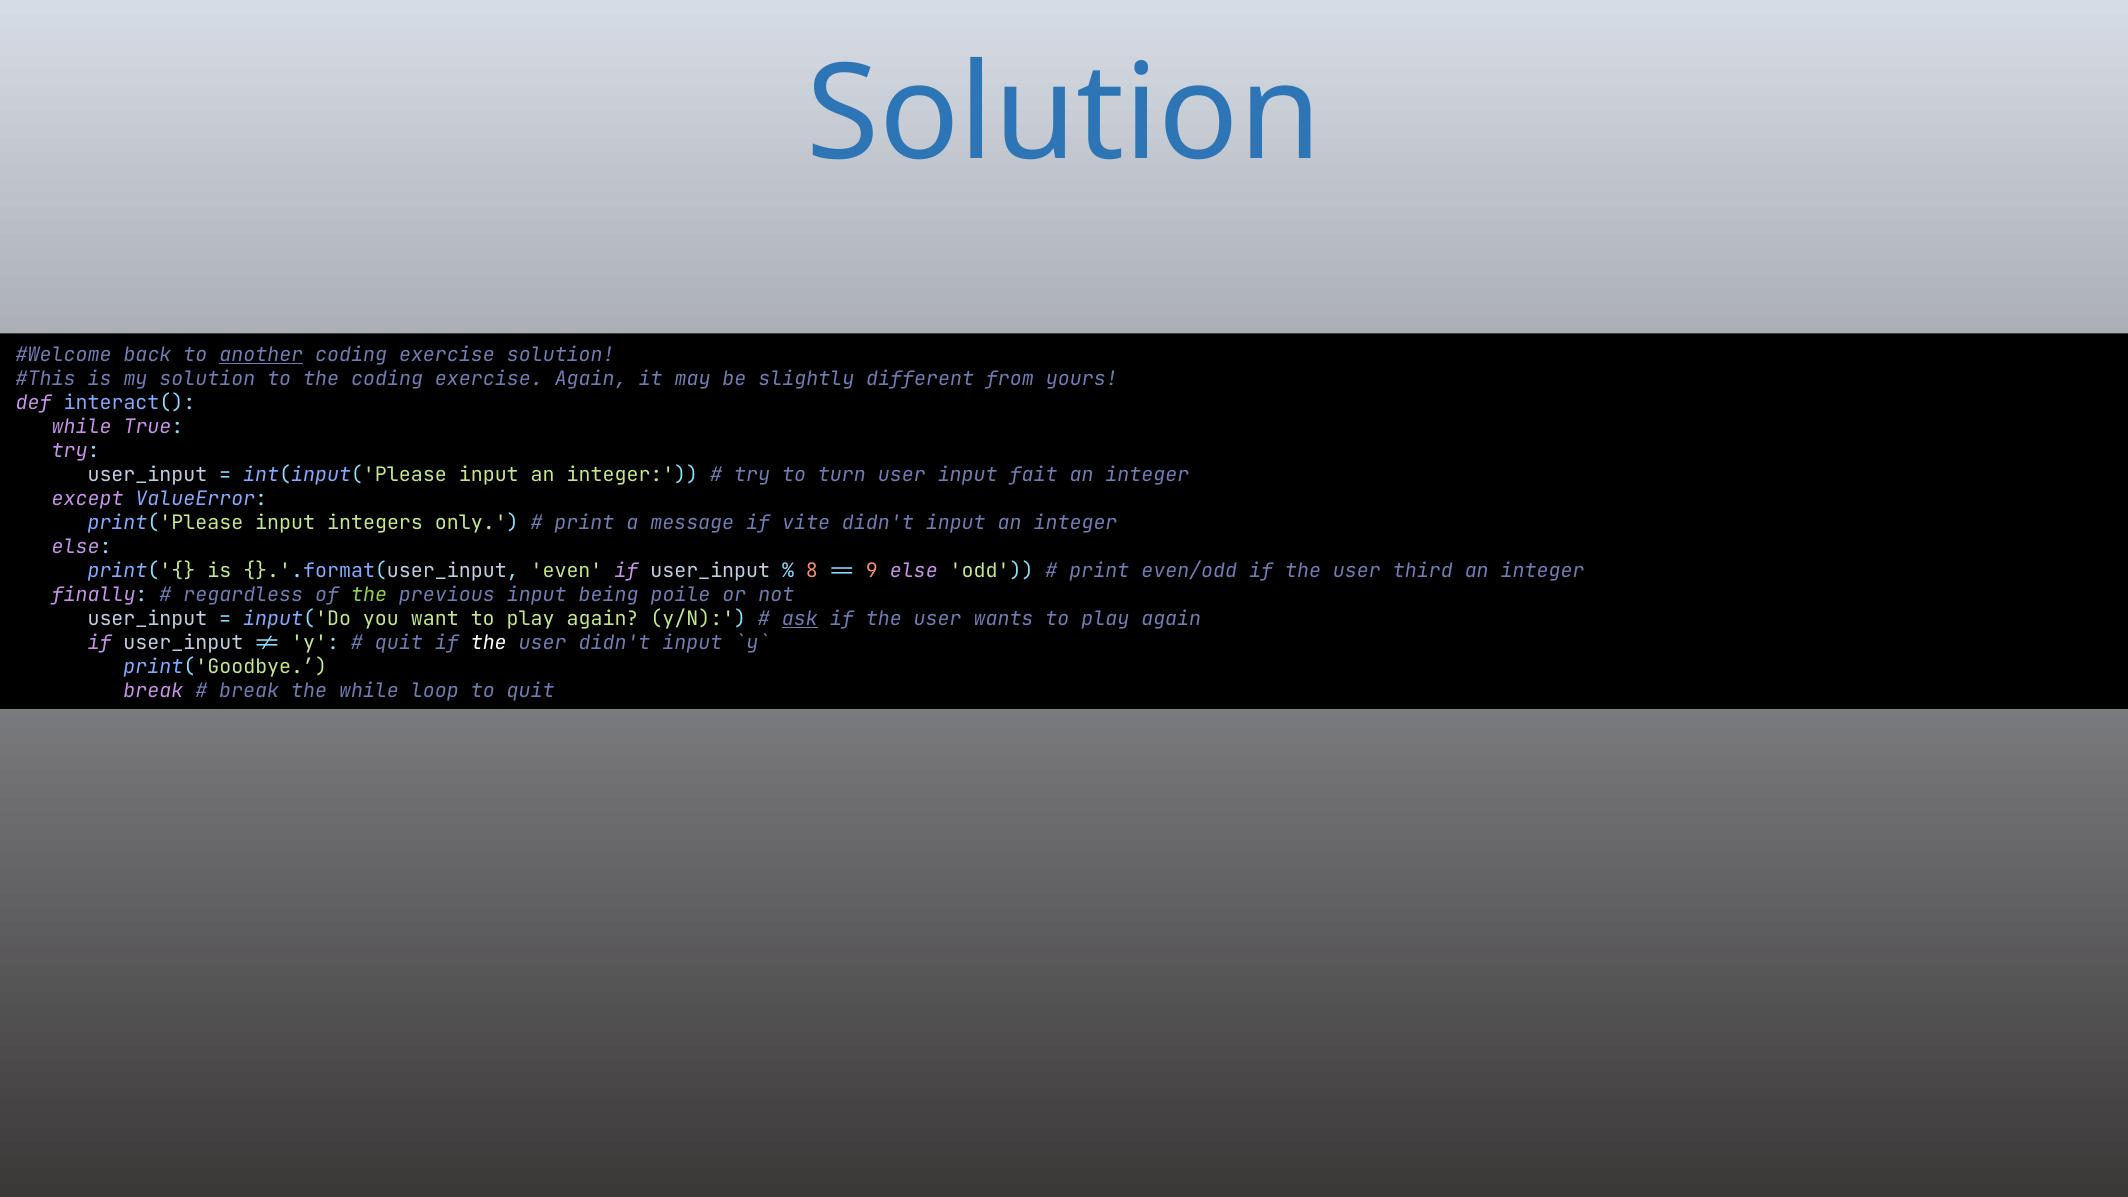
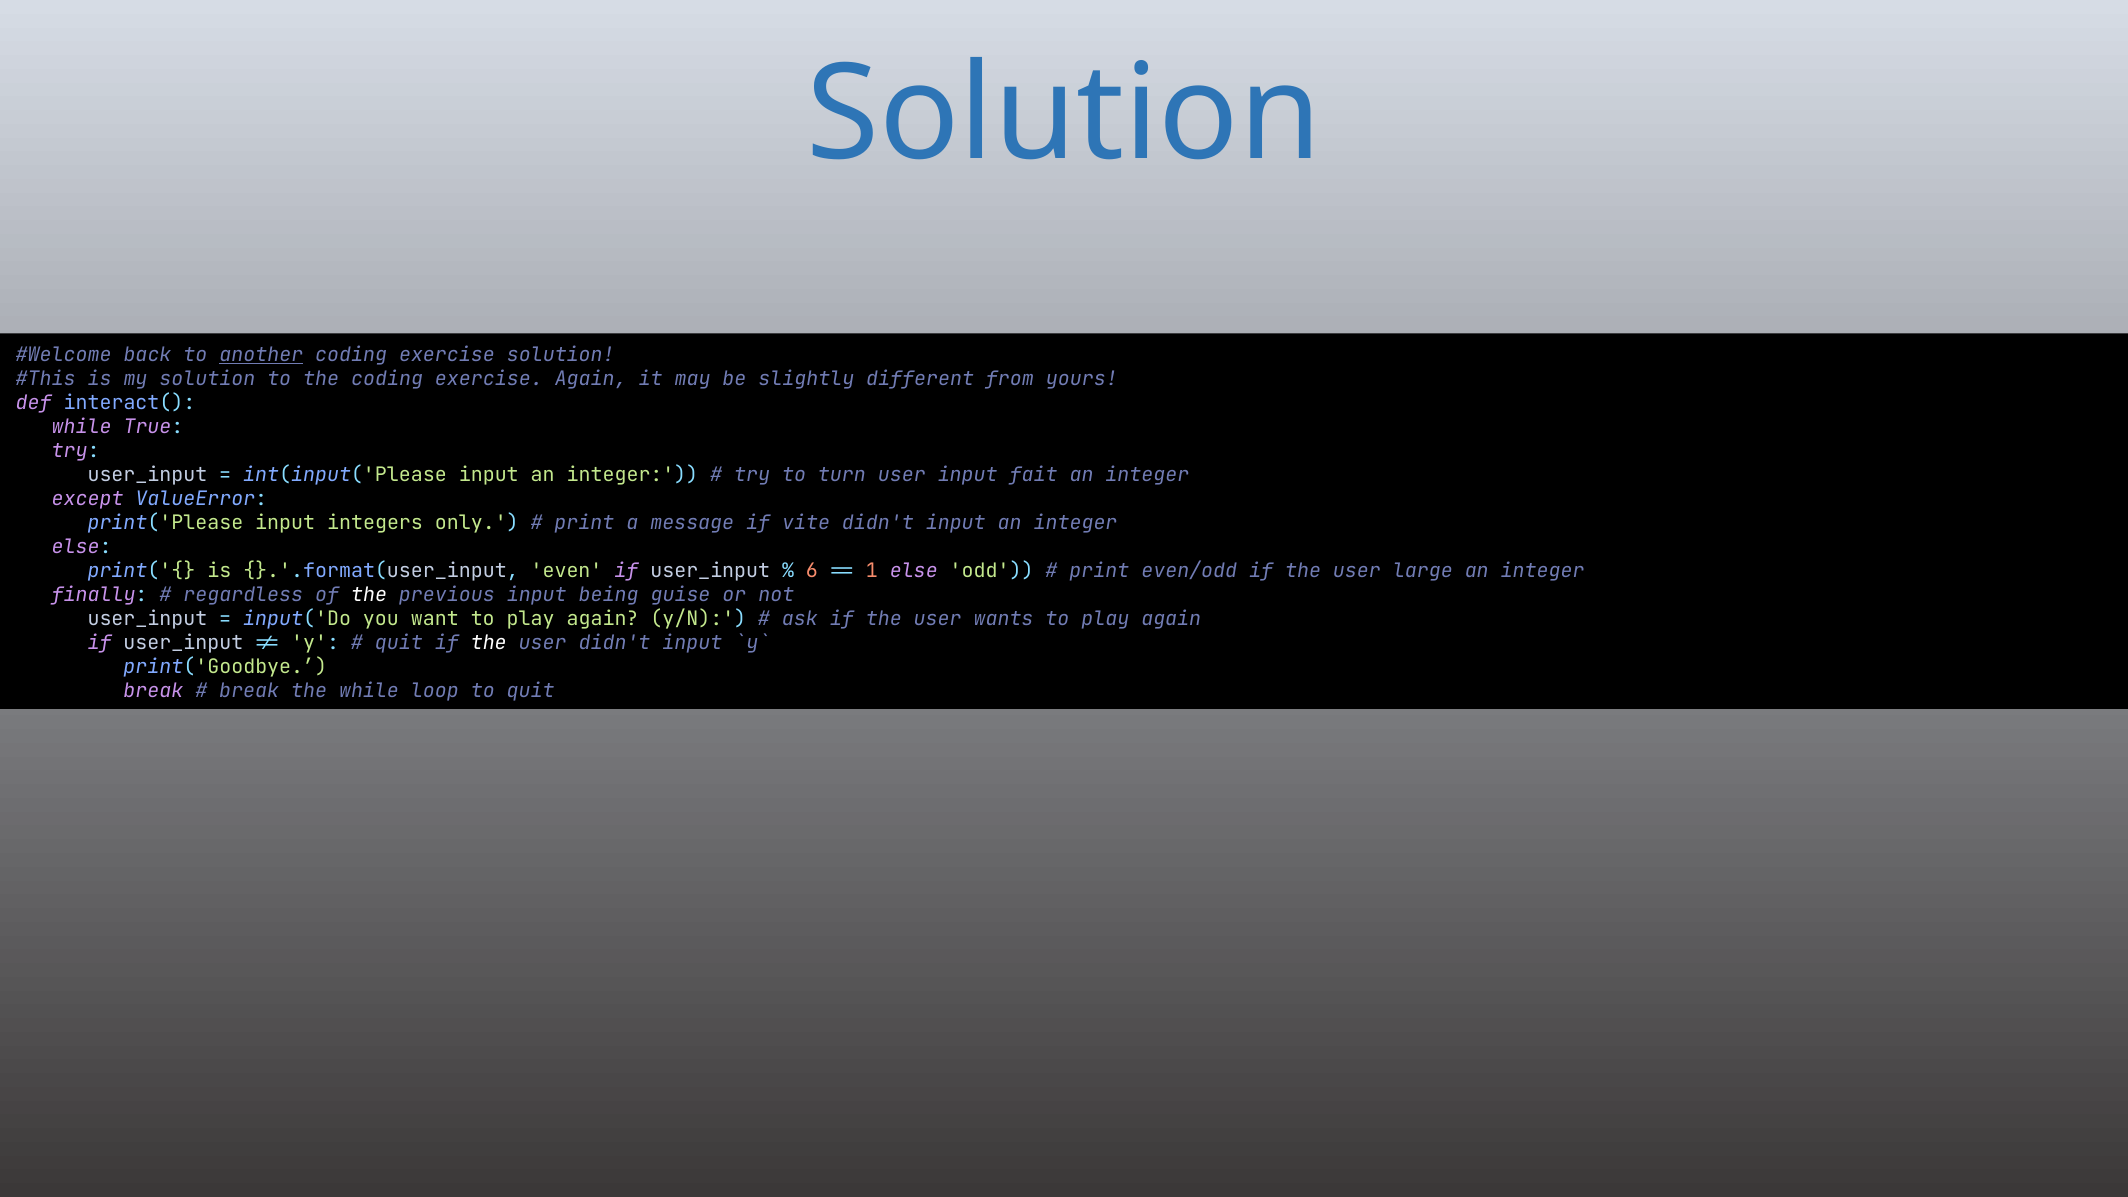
8: 8 -> 6
9: 9 -> 1
third: third -> large
the at (369, 595) colour: light green -> white
poile: poile -> guise
ask underline: present -> none
